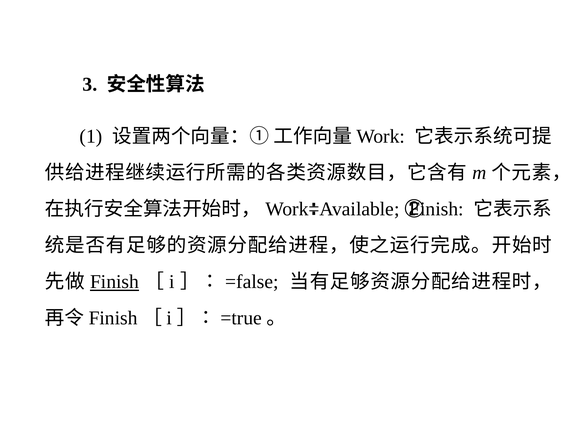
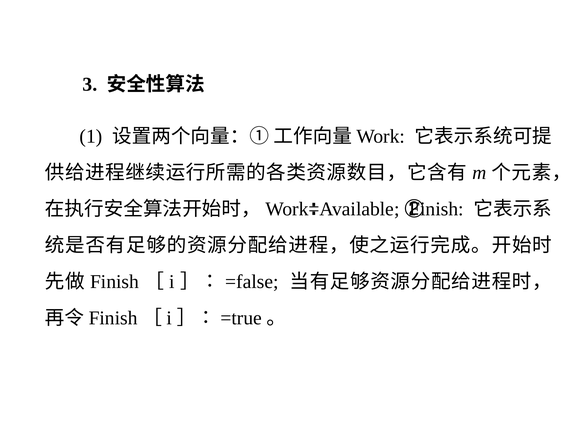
Finish at (115, 282) underline: present -> none
